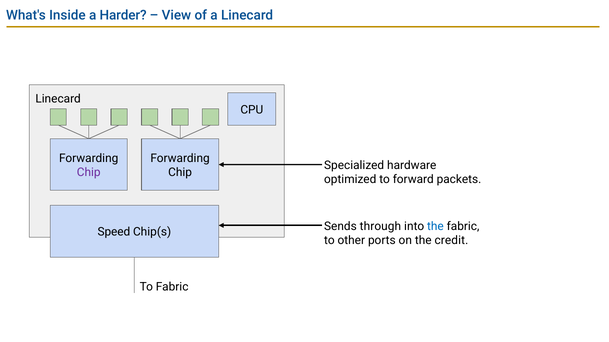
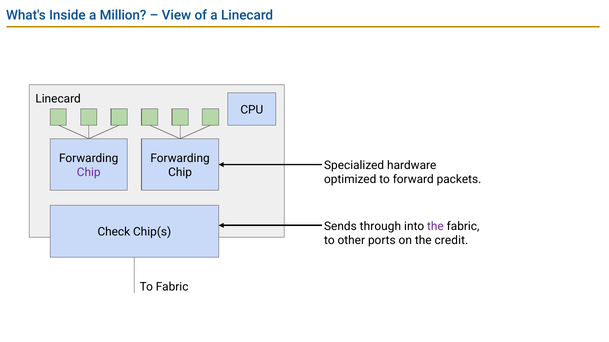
Harder: Harder -> Million
the at (435, 227) colour: blue -> purple
Speed: Speed -> Check
